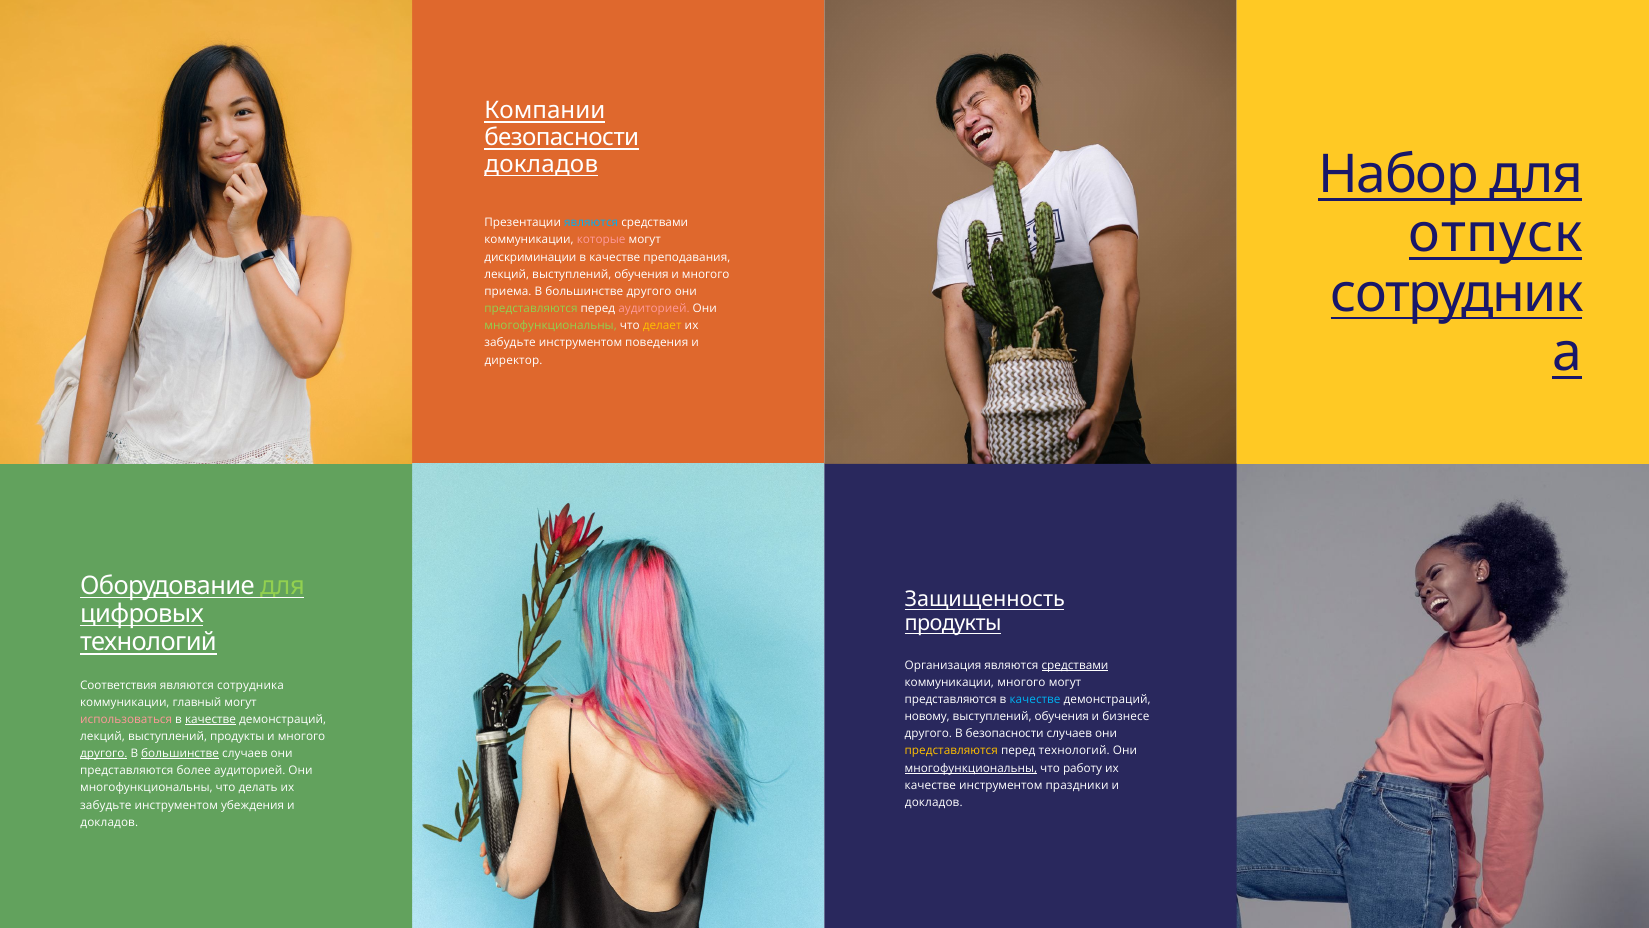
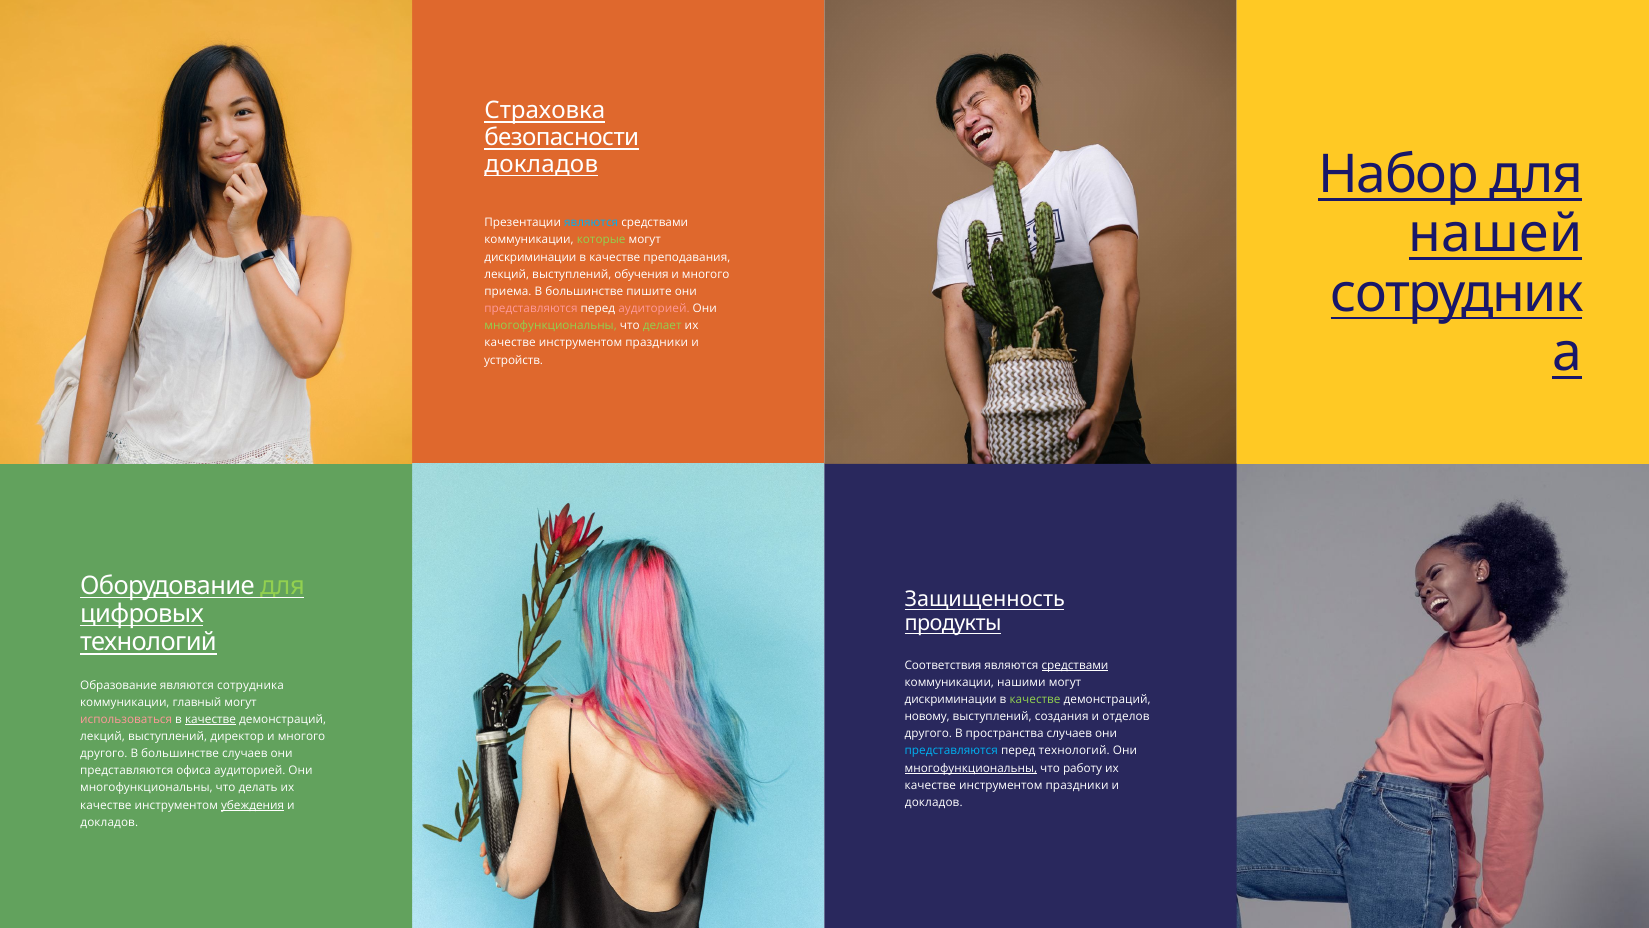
Компании: Компании -> Страховка
отпуск: отпуск -> нашей
которые colour: pink -> light green
большинстве другого: другого -> пишите
представляются at (531, 309) colour: light green -> pink
делает colour: yellow -> light green
забудьте at (510, 343): забудьте -> качестве
поведения at (657, 343): поведения -> праздники
директор: директор -> устройств
Организация: Организация -> Соответствия
коммуникации многого: многого -> нашими
Соответствия: Соответствия -> Образование
представляются at (951, 699): представляются -> дискриминации
качестве at (1035, 699) colour: light blue -> light green
обучения at (1062, 716): обучения -> создания
бизнесе: бизнесе -> отделов
В безопасности: безопасности -> пространства
выступлений продукты: продукты -> директор
представляются at (951, 751) colour: yellow -> light blue
другого at (104, 753) underline: present -> none
большинстве at (180, 753) underline: present -> none
более: более -> офиса
забудьте at (106, 805): забудьте -> качестве
убеждения underline: none -> present
